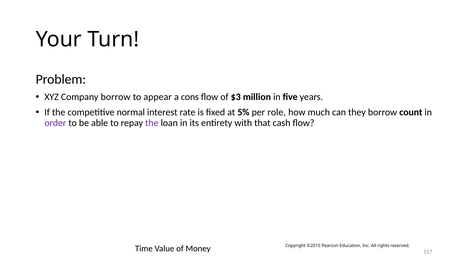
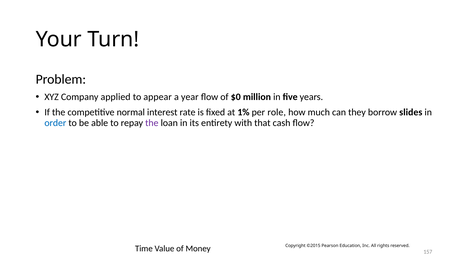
Company borrow: borrow -> applied
cons: cons -> year
$3: $3 -> $0
5%: 5% -> 1%
count: count -> slides
order colour: purple -> blue
